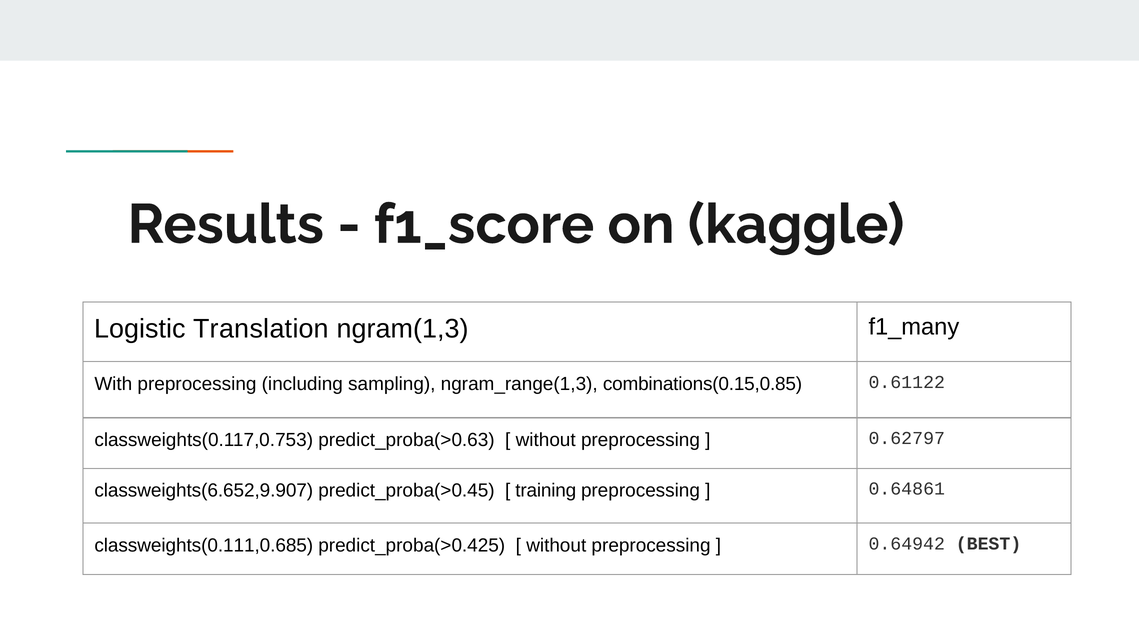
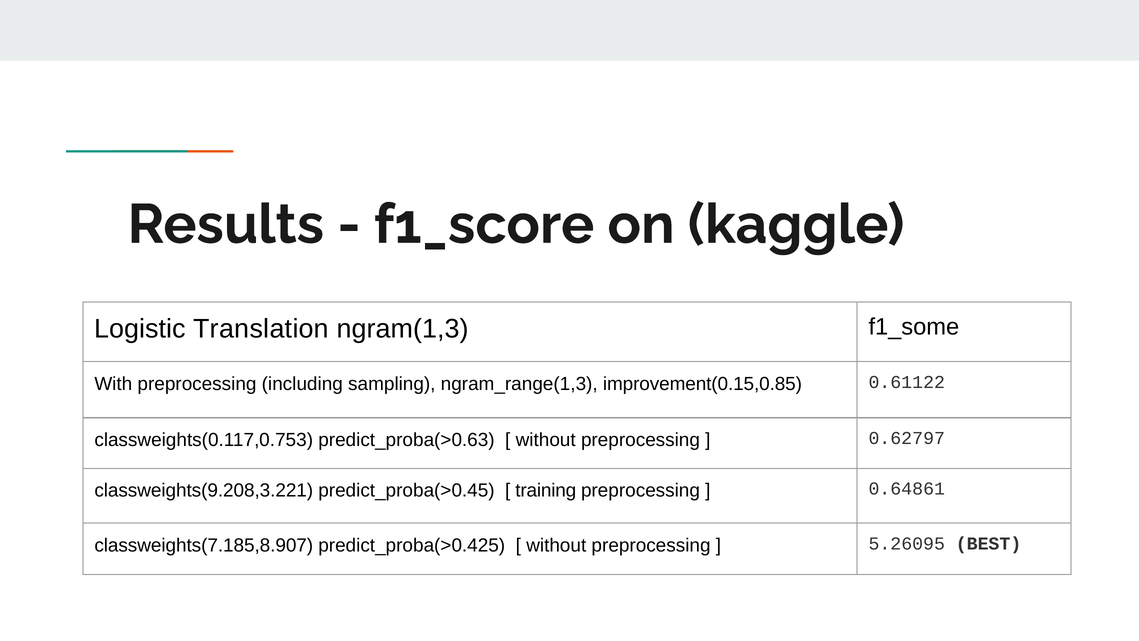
f1_many: f1_many -> f1_some
combinations(0.15,0.85: combinations(0.15,0.85 -> improvement(0.15,0.85
classweights(6.652,9.907: classweights(6.652,9.907 -> classweights(9.208,3.221
classweights(0.111,0.685: classweights(0.111,0.685 -> classweights(7.185,8.907
0.64942: 0.64942 -> 5.26095
